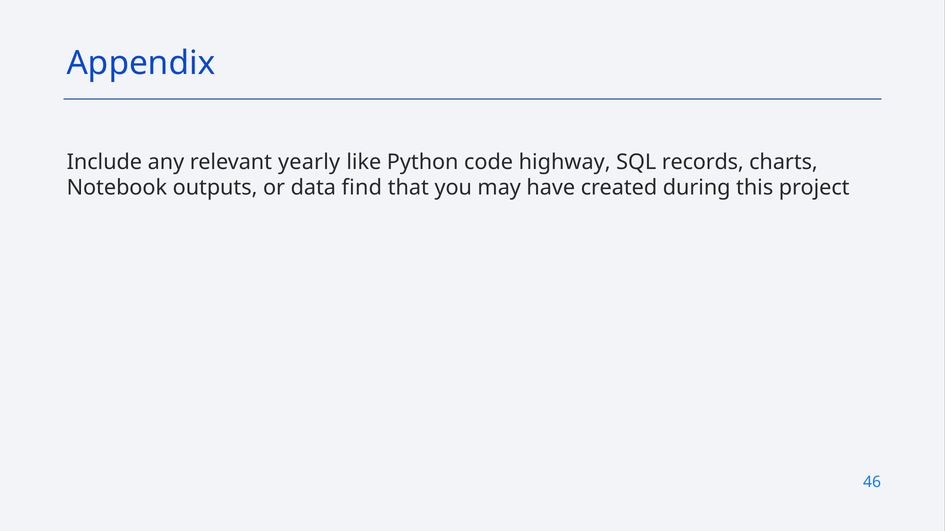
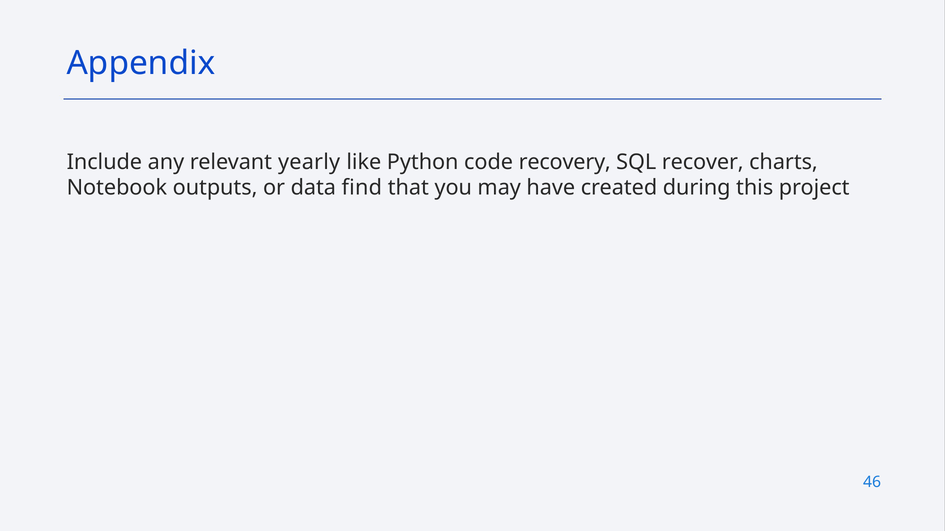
highway: highway -> recovery
records: records -> recover
